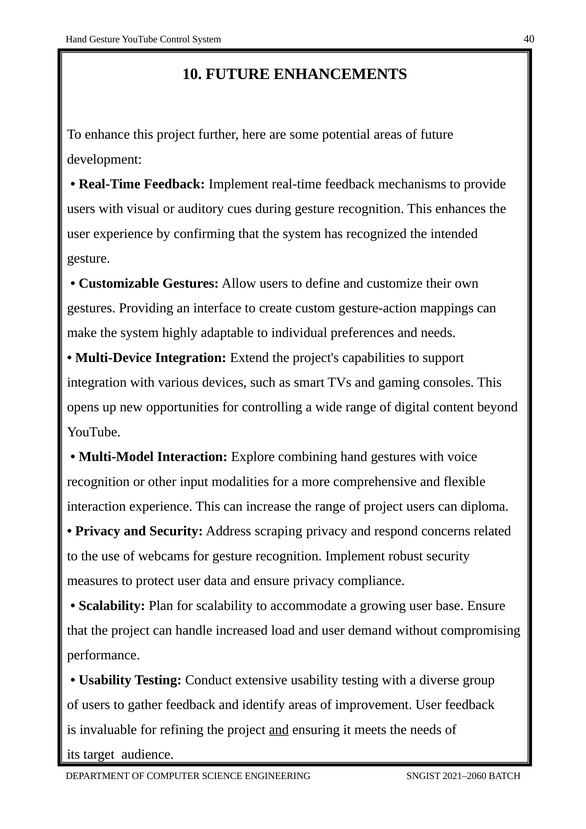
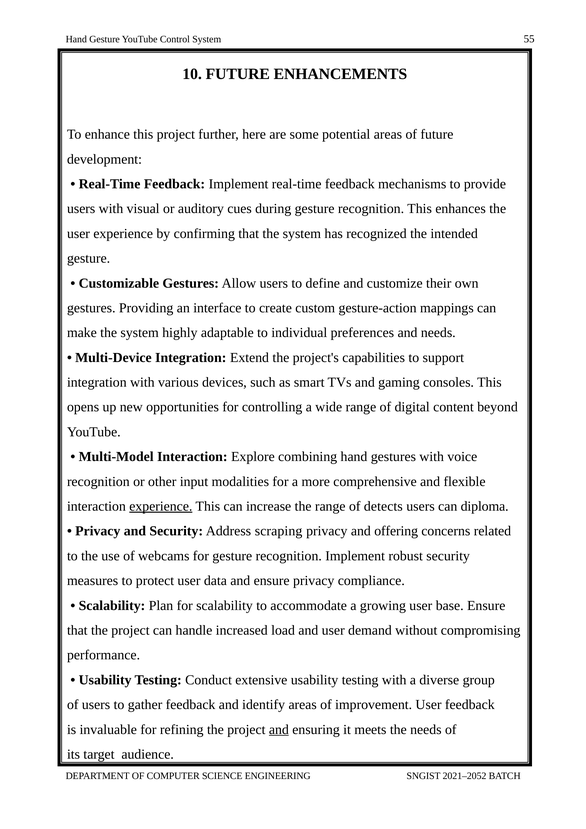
40: 40 -> 55
experience at (161, 506) underline: none -> present
of project: project -> detects
respond: respond -> offering
2021–2060: 2021–2060 -> 2021–2052
